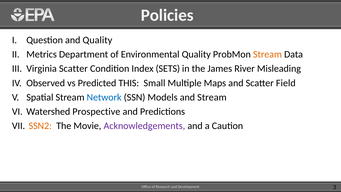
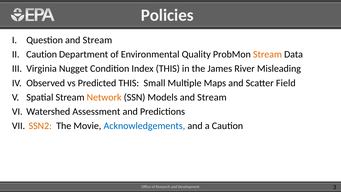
Question and Quality: Quality -> Stream
Metrics at (42, 54): Metrics -> Caution
Virginia Scatter: Scatter -> Nugget
Index SETS: SETS -> THIS
Network colour: blue -> orange
Prospective: Prospective -> Assessment
Acknowledgements colour: purple -> blue
